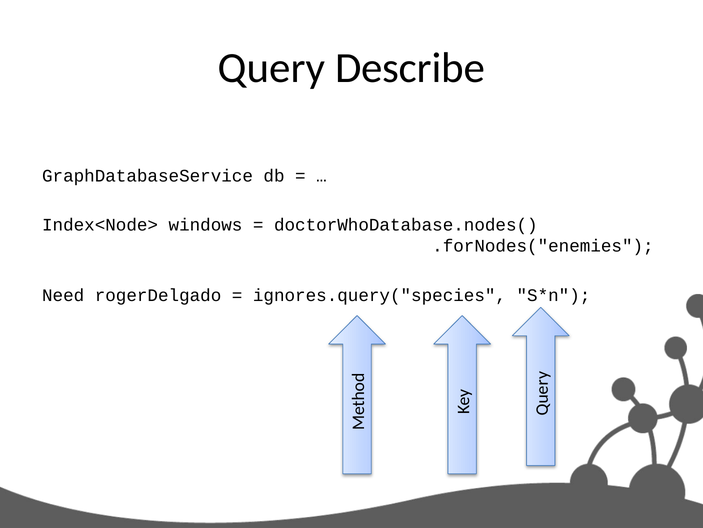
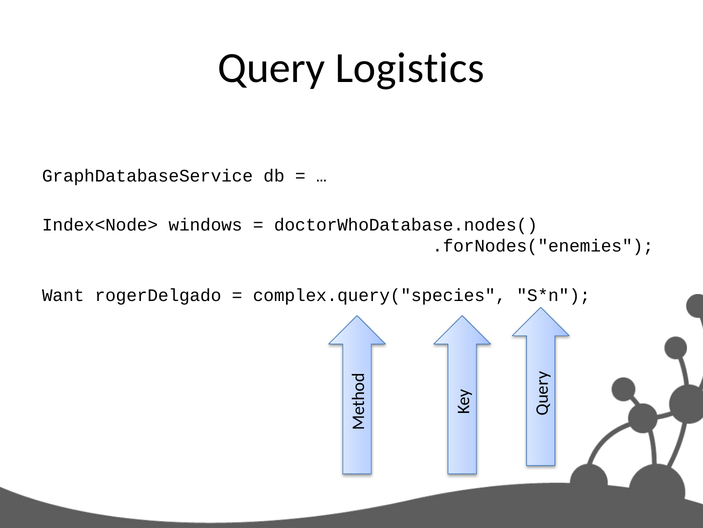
Describe: Describe -> Logistics
Need: Need -> Want
ignores.query("species: ignores.query("species -> complex.query("species
